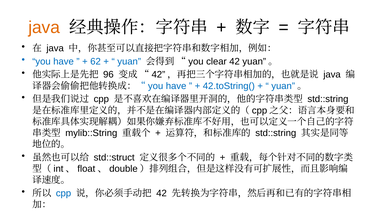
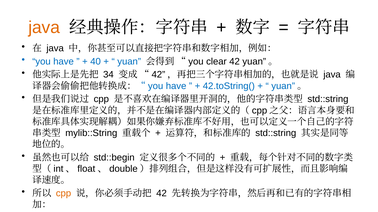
62: 62 -> 40
96: 96 -> 34
std::struct: std::struct -> std::begin
cpp at (64, 194) colour: blue -> orange
